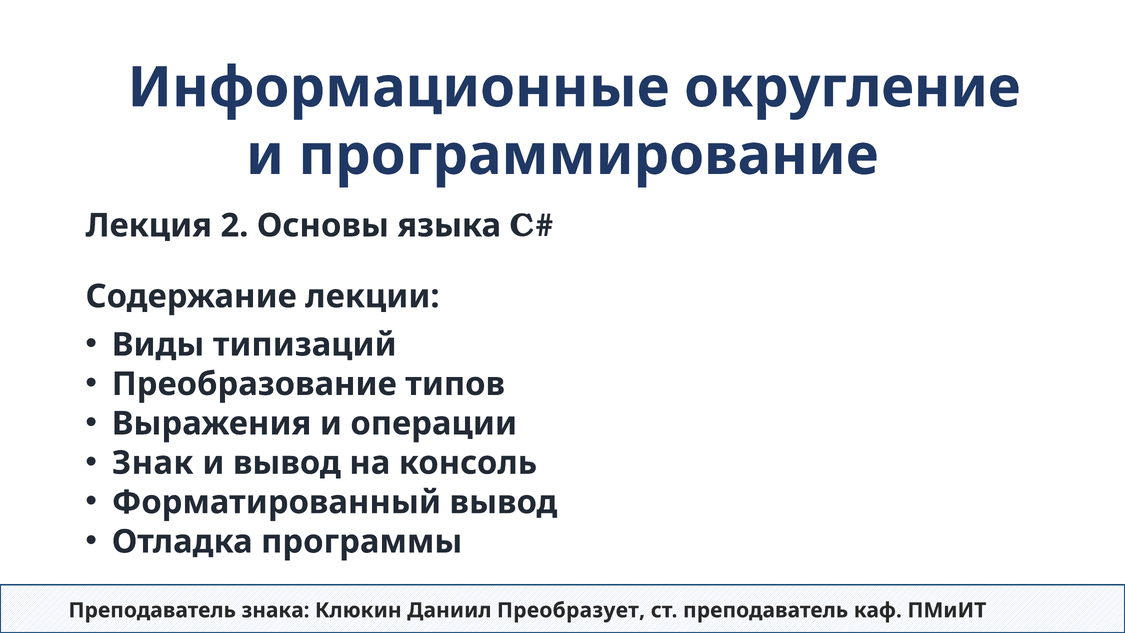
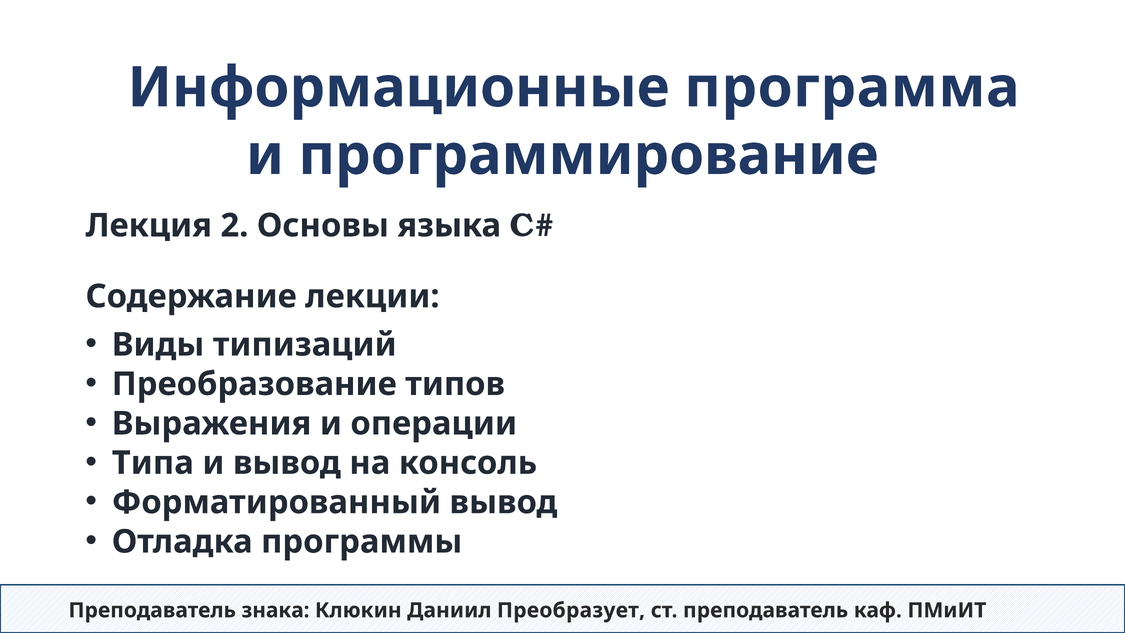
округление: округление -> программа
Знак: Знак -> Типа
